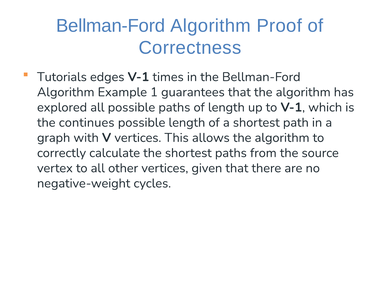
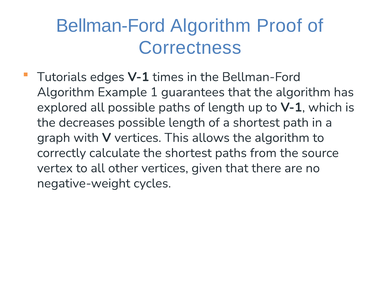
continues: continues -> decreases
